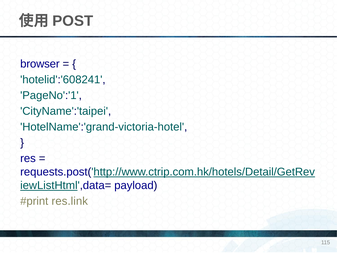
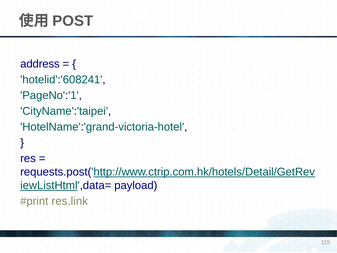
browser: browser -> address
